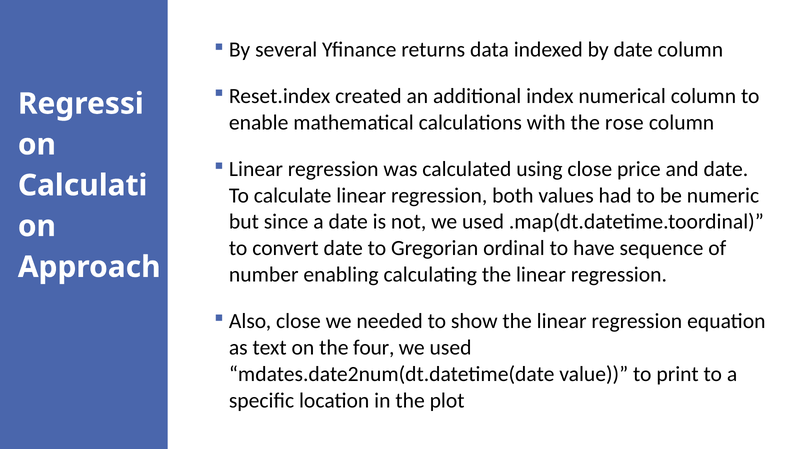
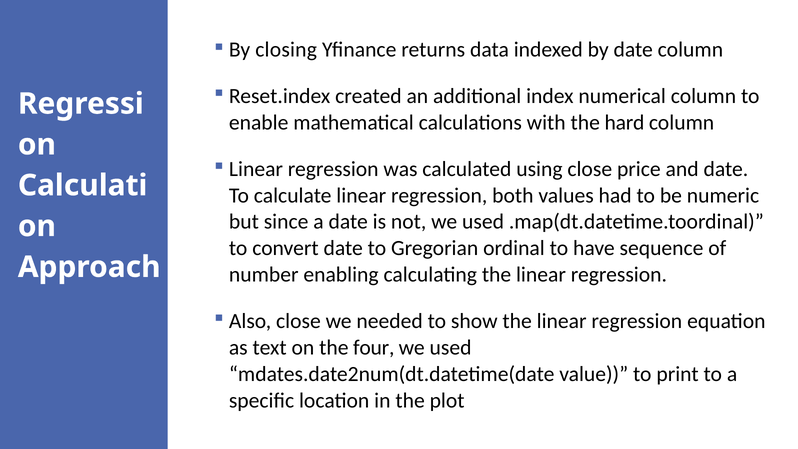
several: several -> closing
rose: rose -> hard
